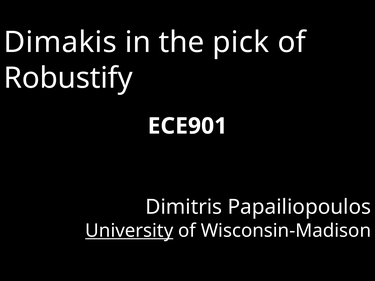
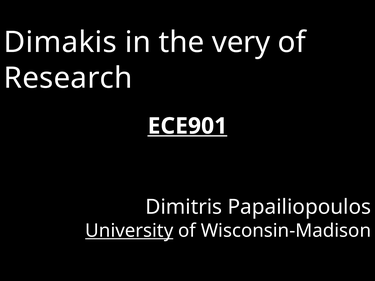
pick: pick -> very
Robustify: Robustify -> Research
ECE901 underline: none -> present
